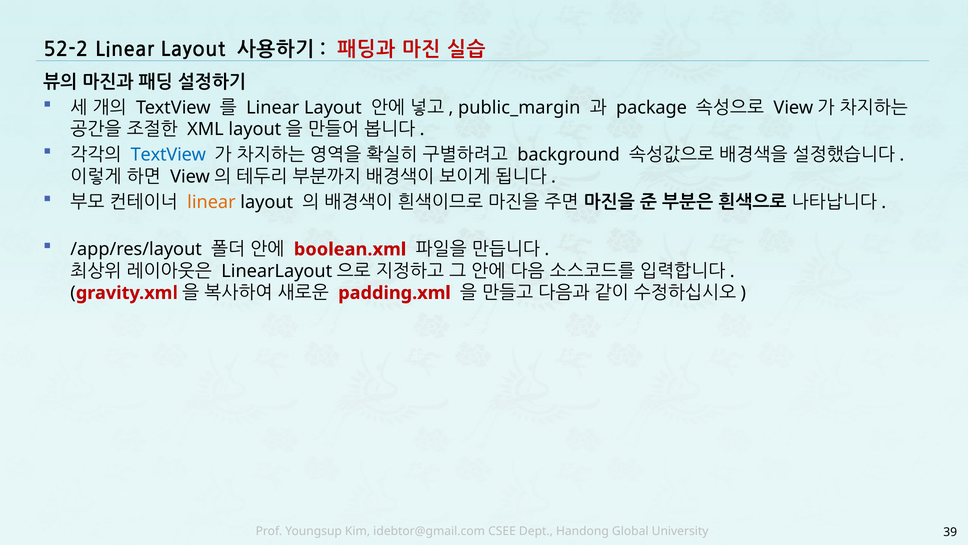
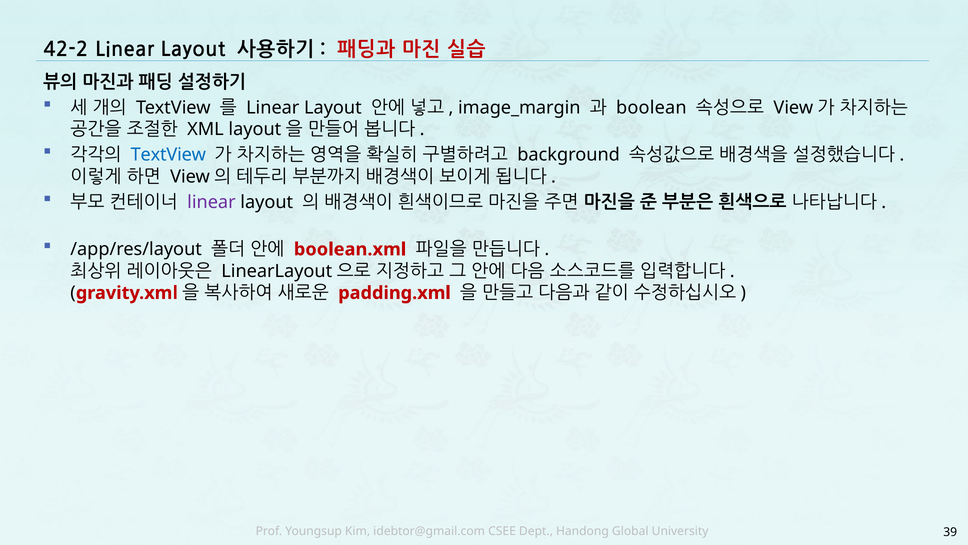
52-2: 52-2 -> 42-2
public_margin: public_margin -> image_margin
package: package -> boolean
linear at (211, 202) colour: orange -> purple
